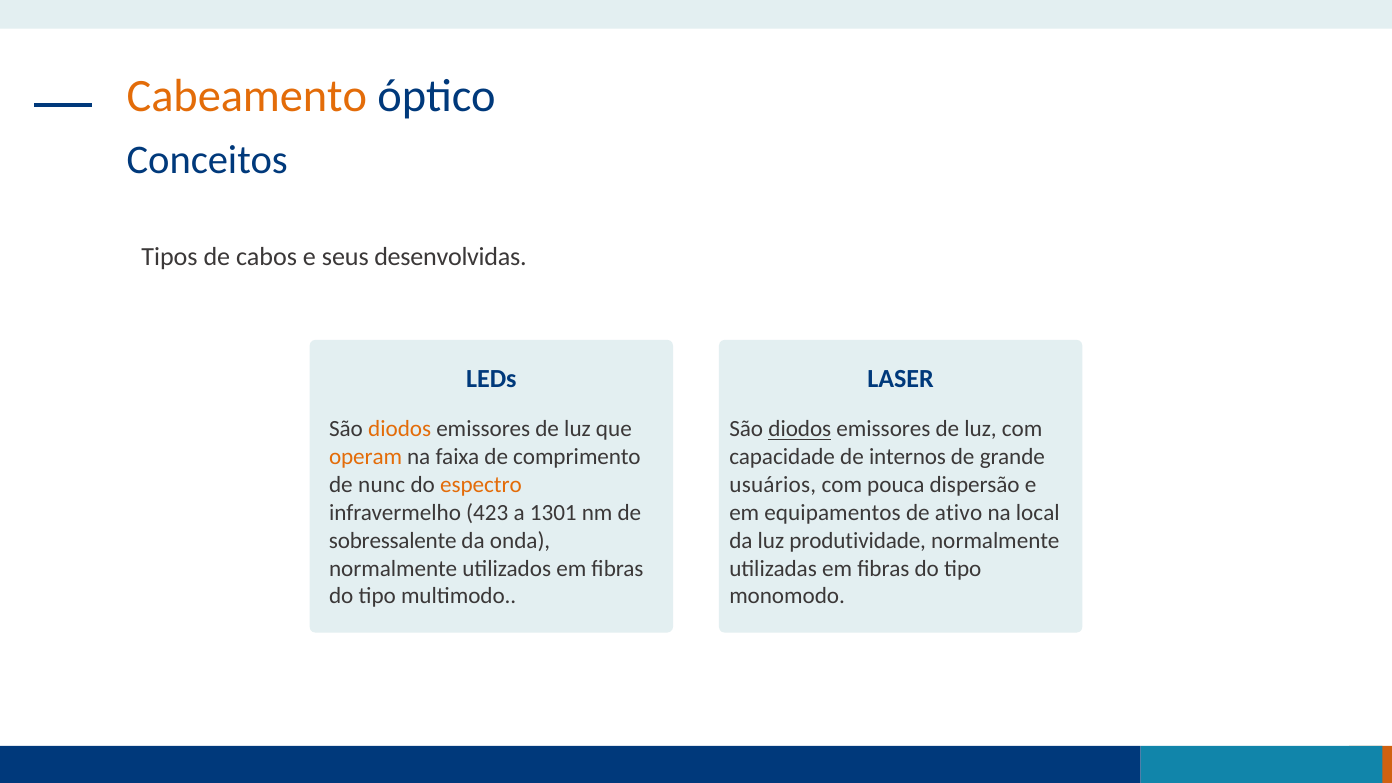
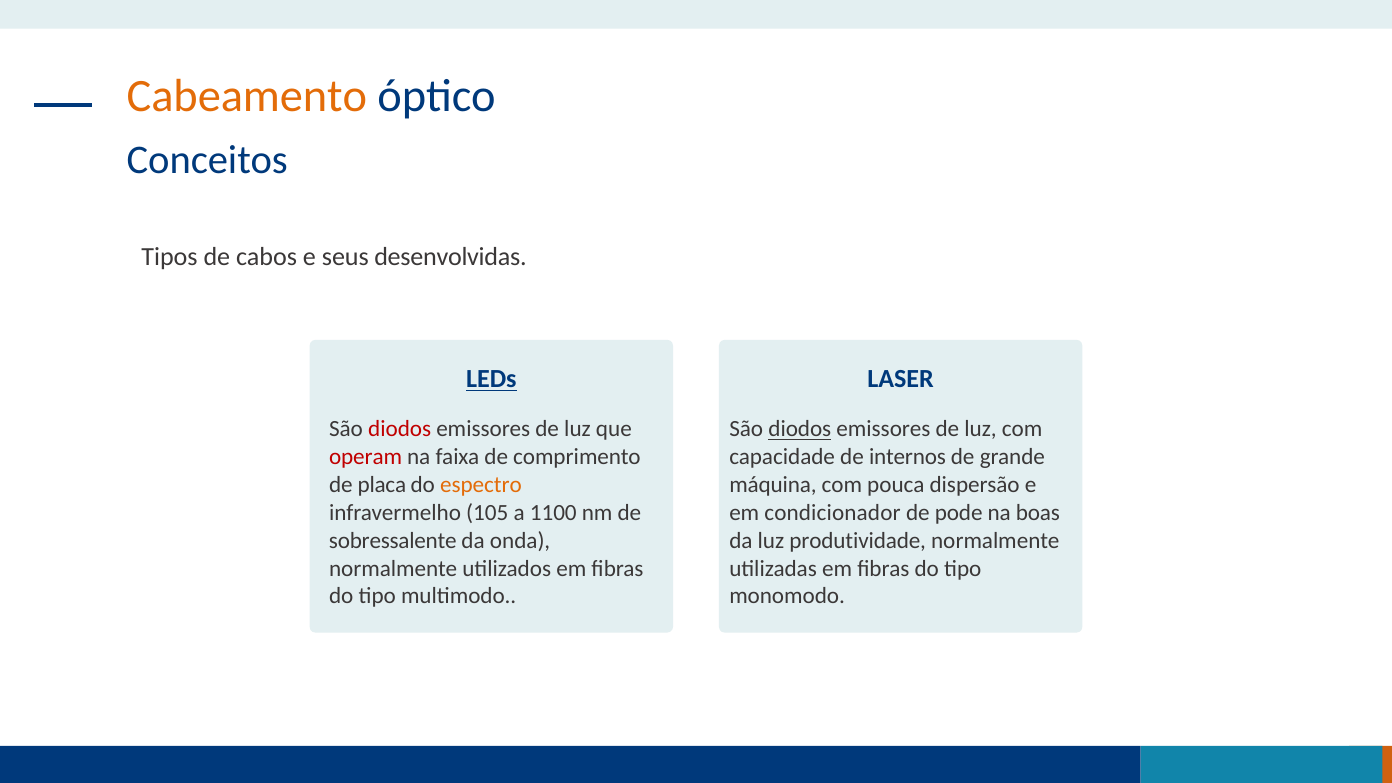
LEDs underline: none -> present
diodos at (400, 429) colour: orange -> red
operam colour: orange -> red
nunc: nunc -> placa
usuários: usuários -> máquina
423: 423 -> 105
1301: 1301 -> 1100
equipamentos: equipamentos -> condicionador
ativo: ativo -> pode
local: local -> boas
